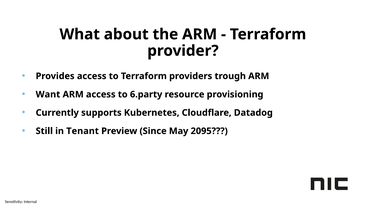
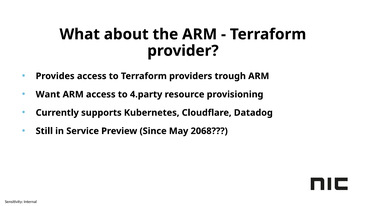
6.party: 6.party -> 4.party
Tenant: Tenant -> Service
2095: 2095 -> 2068
